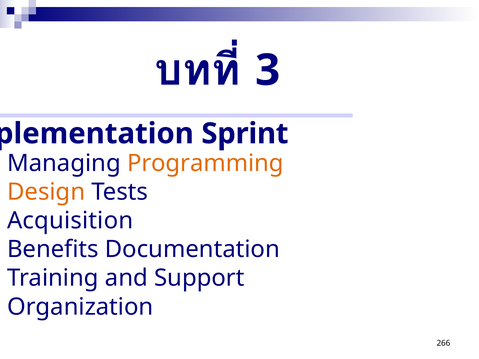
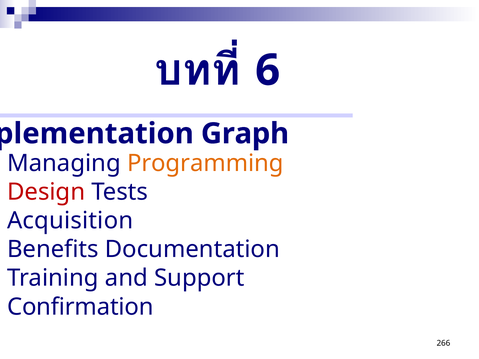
3: 3 -> 6
Sprint: Sprint -> Graph
Design colour: orange -> red
Organization: Organization -> Confirmation
